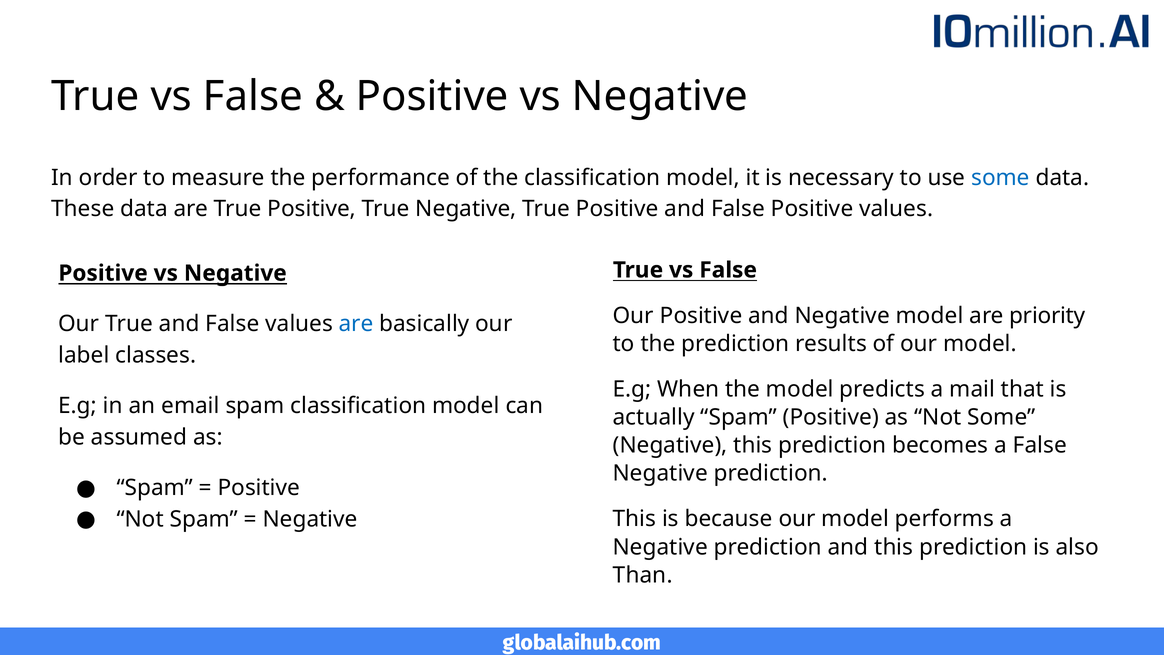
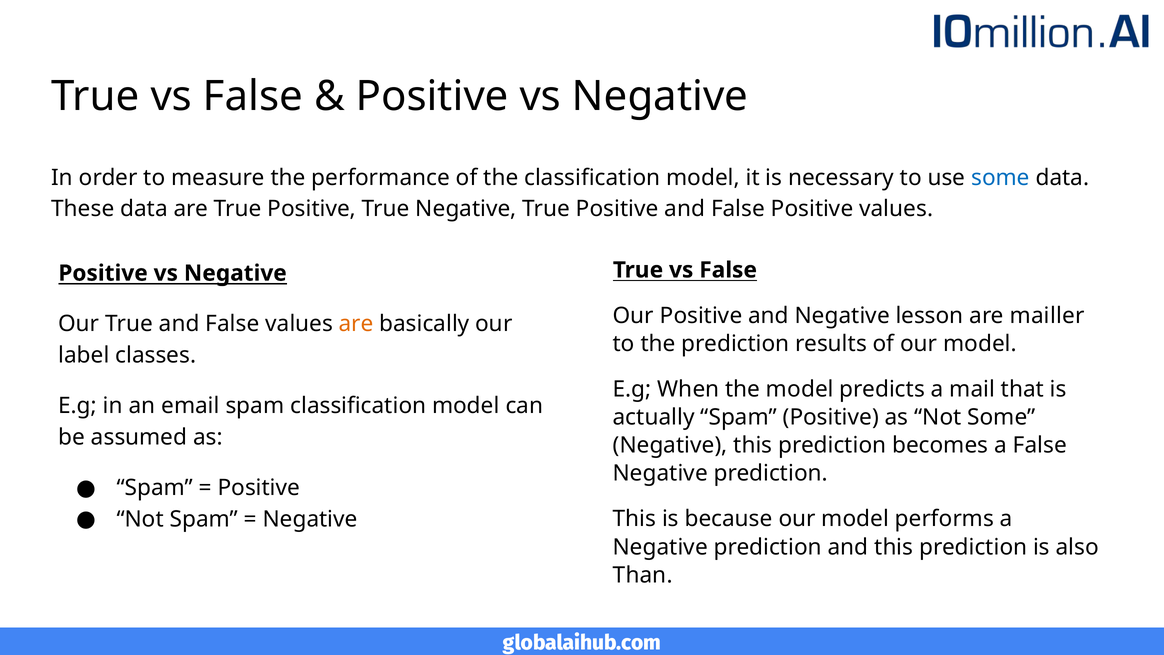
Negative model: model -> lesson
priority: priority -> mailler
are at (356, 324) colour: blue -> orange
